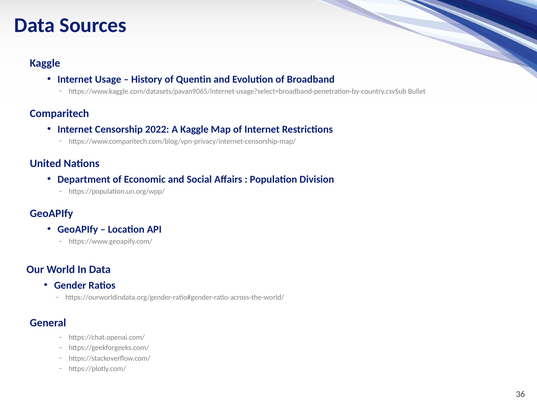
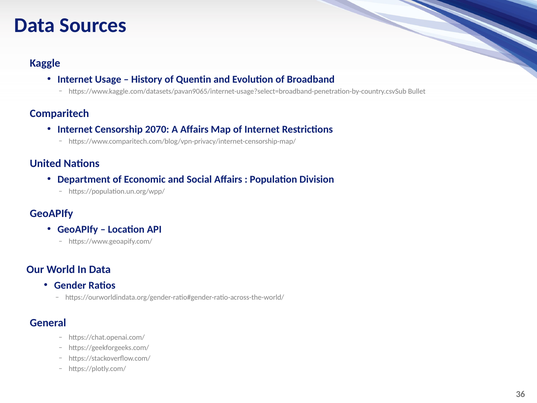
2022: 2022 -> 2070
A Kaggle: Kaggle -> Affairs
